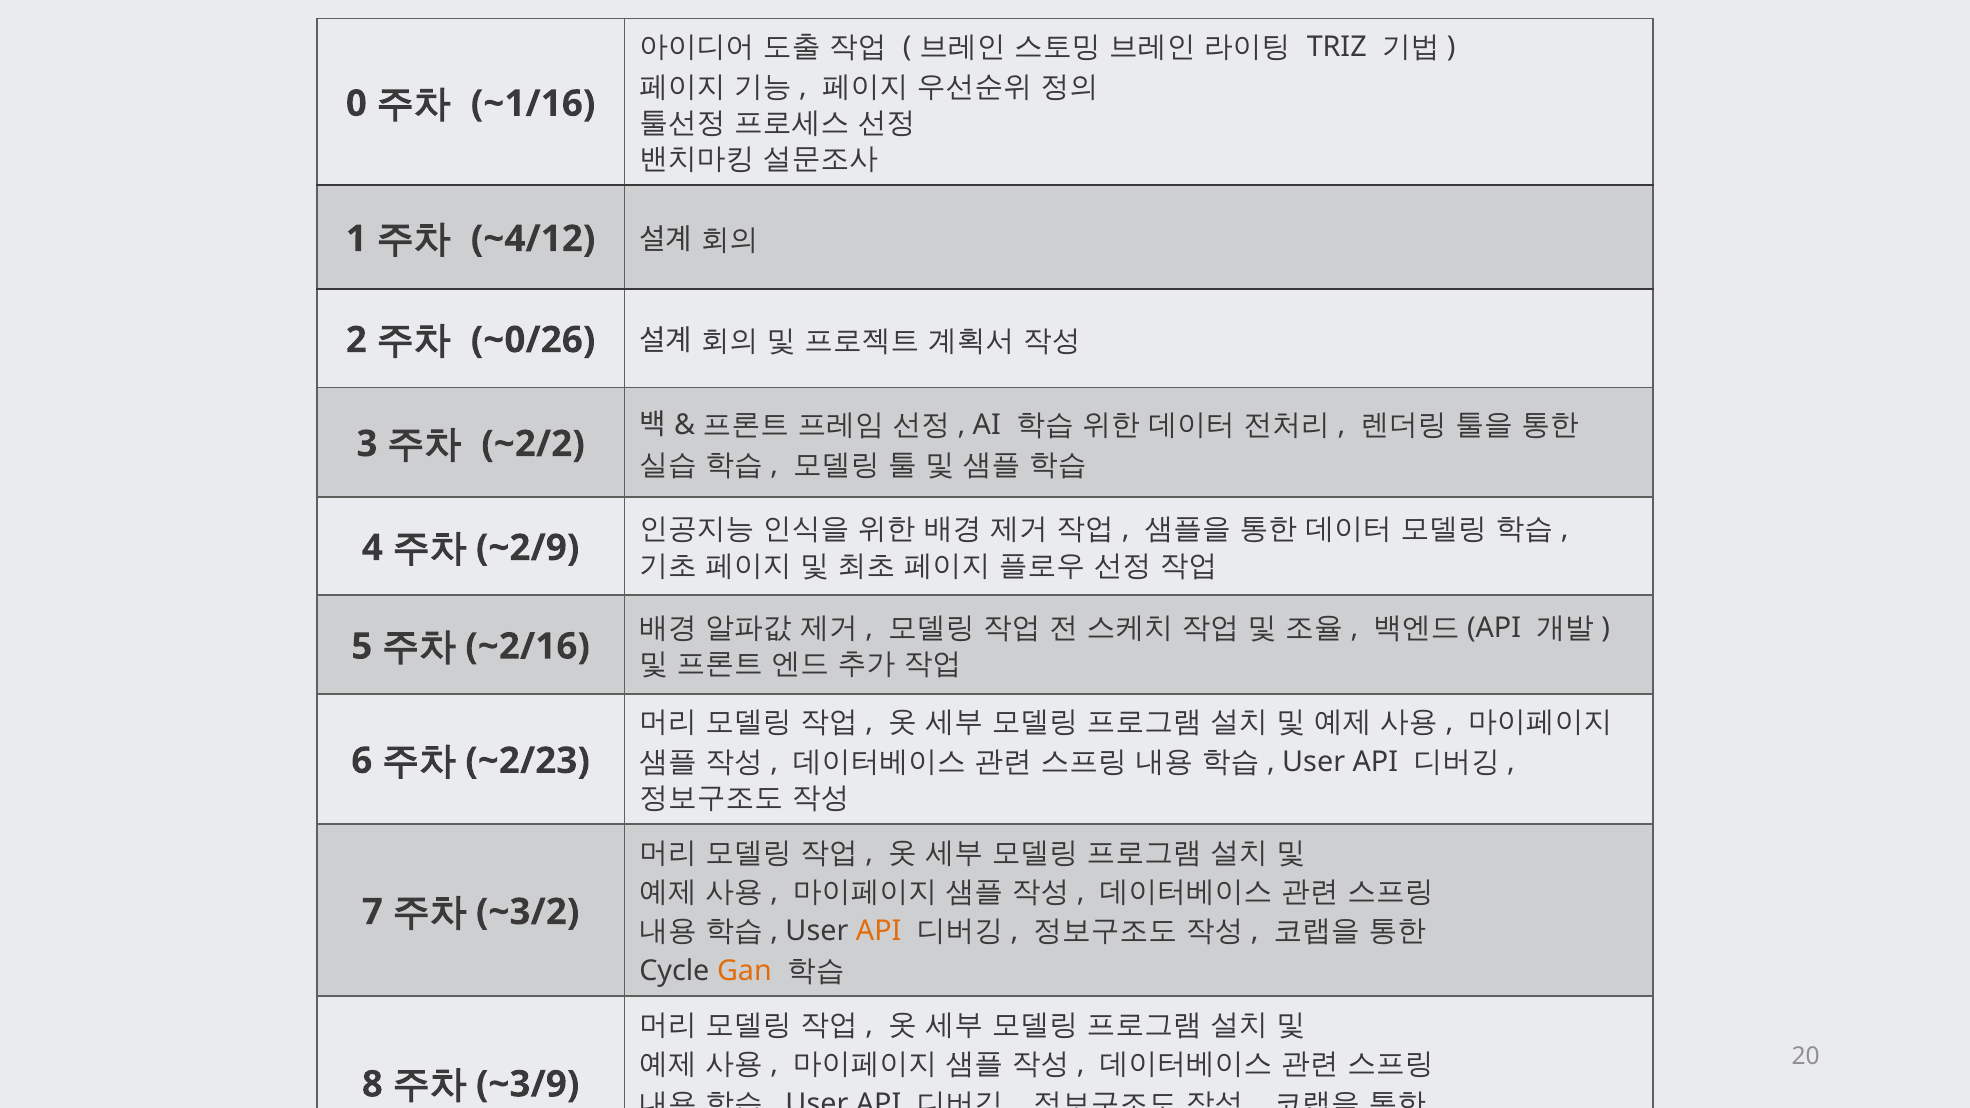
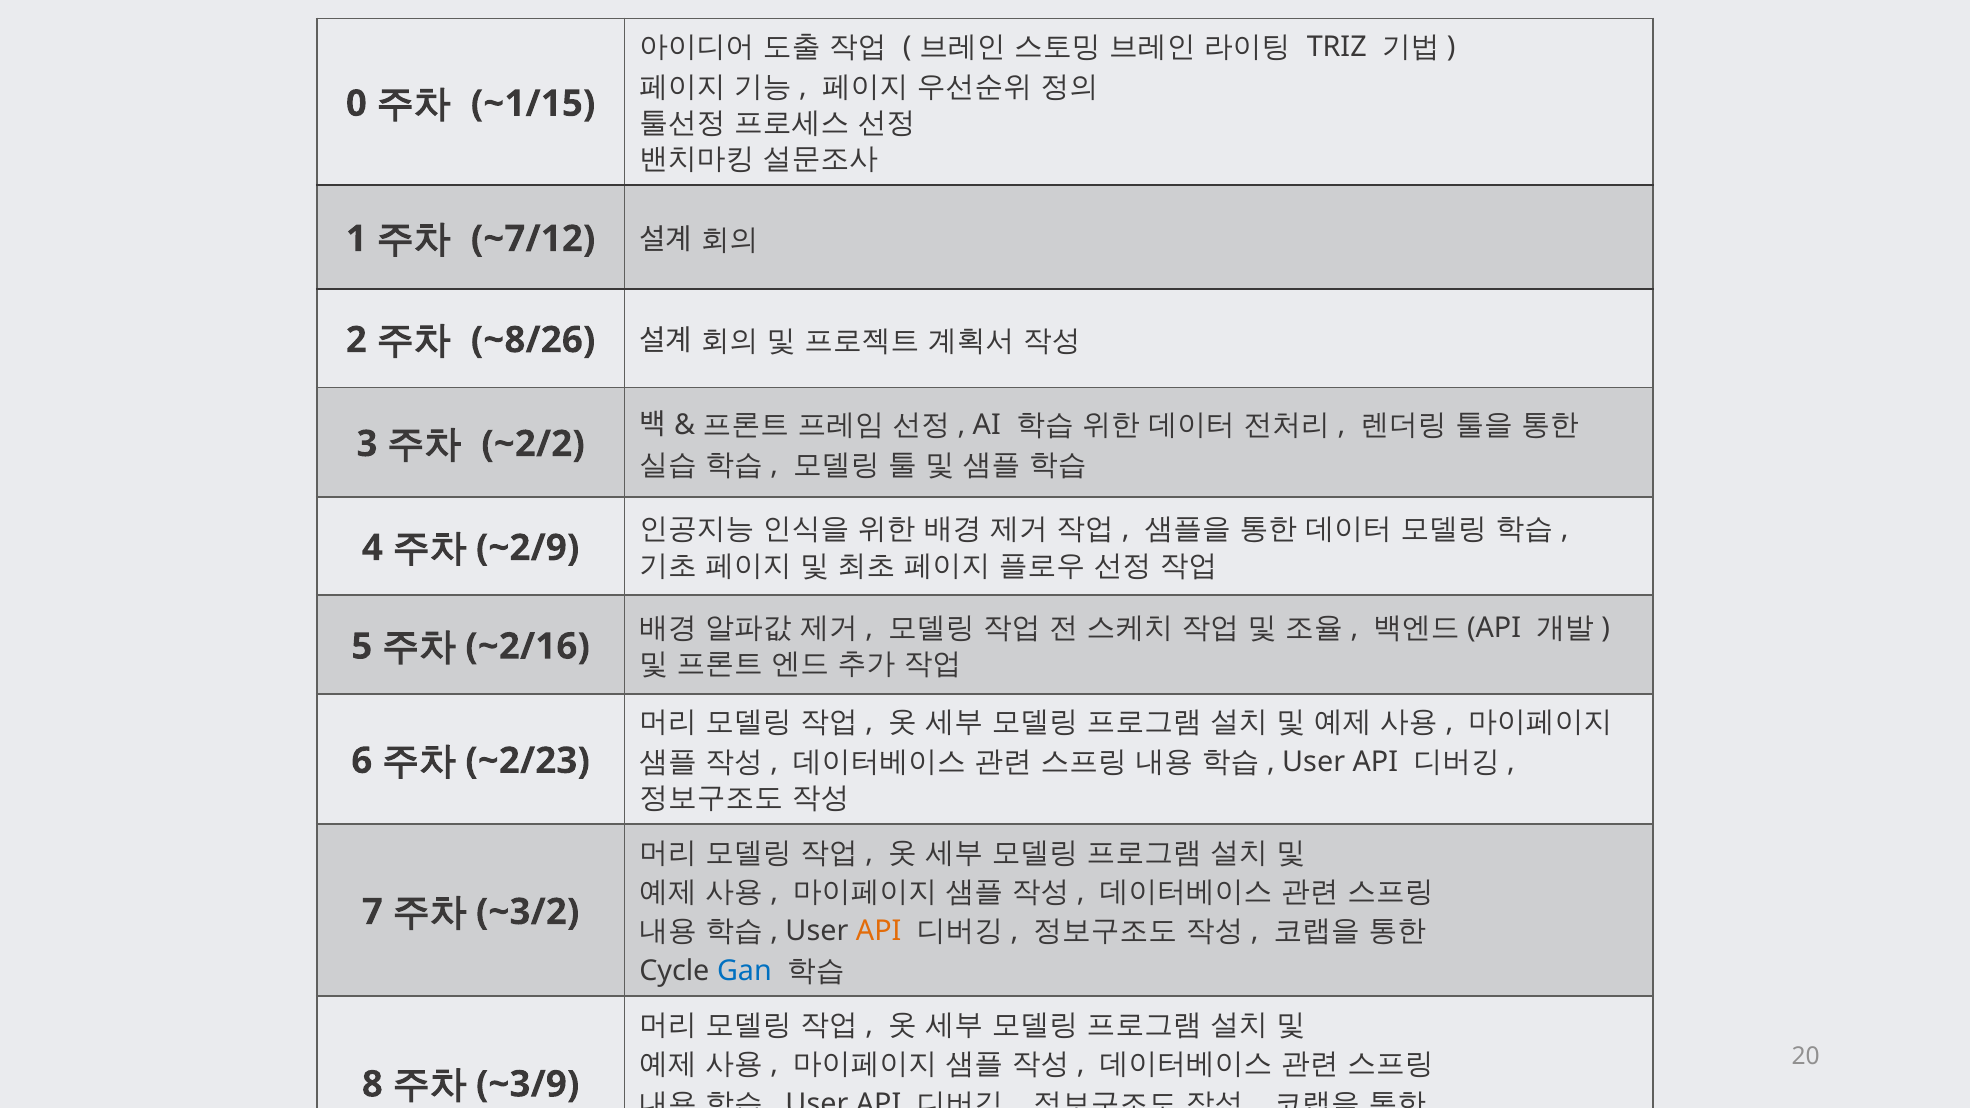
~1/16: ~1/16 -> ~1/15
~4/12: ~4/12 -> ~7/12
~0/26: ~0/26 -> ~8/26
Gan at (744, 971) colour: orange -> blue
